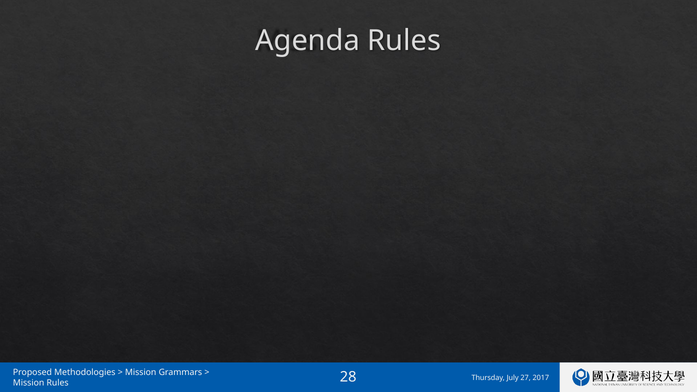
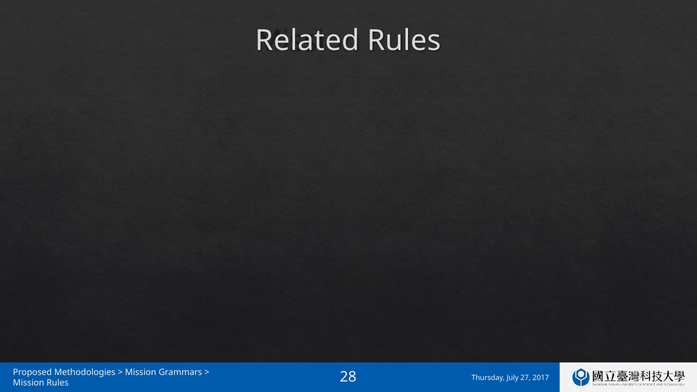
Agenda: Agenda -> Related
